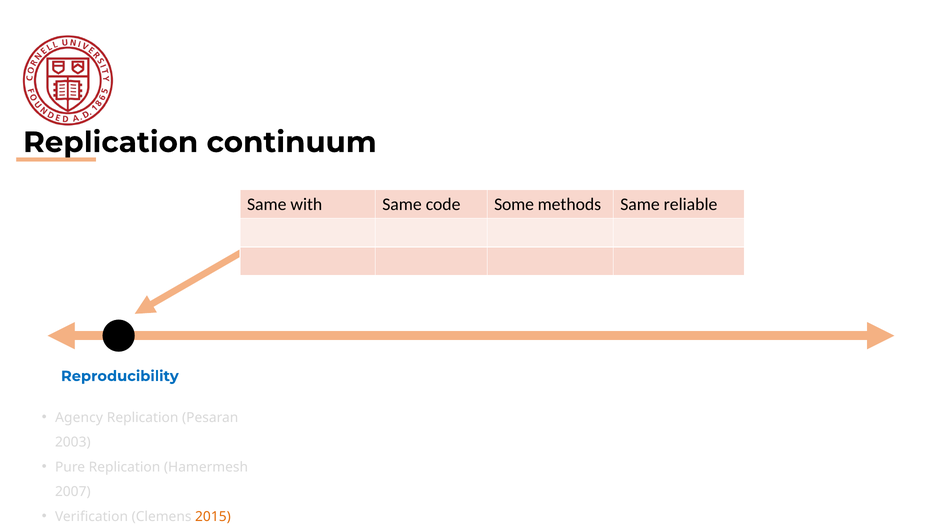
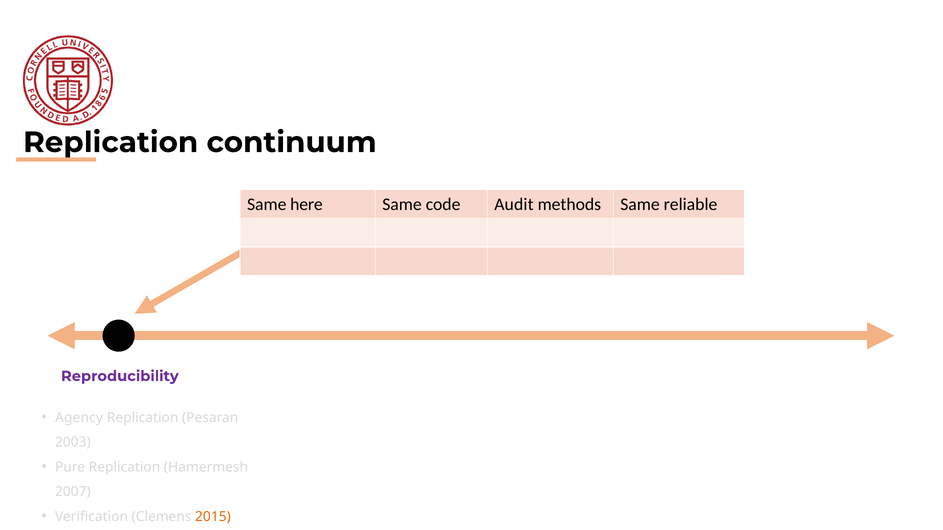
with: with -> here
Some: Some -> Audit
Reproducibility colour: blue -> purple
